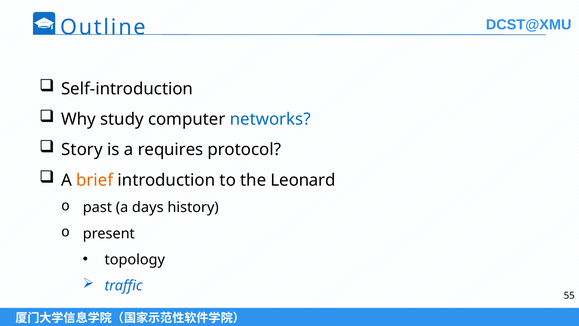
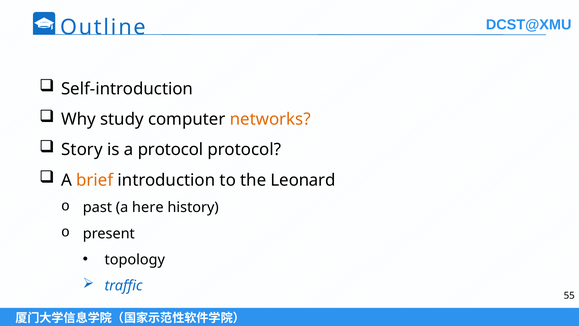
networks colour: blue -> orange
a requires: requires -> protocol
days: days -> here
